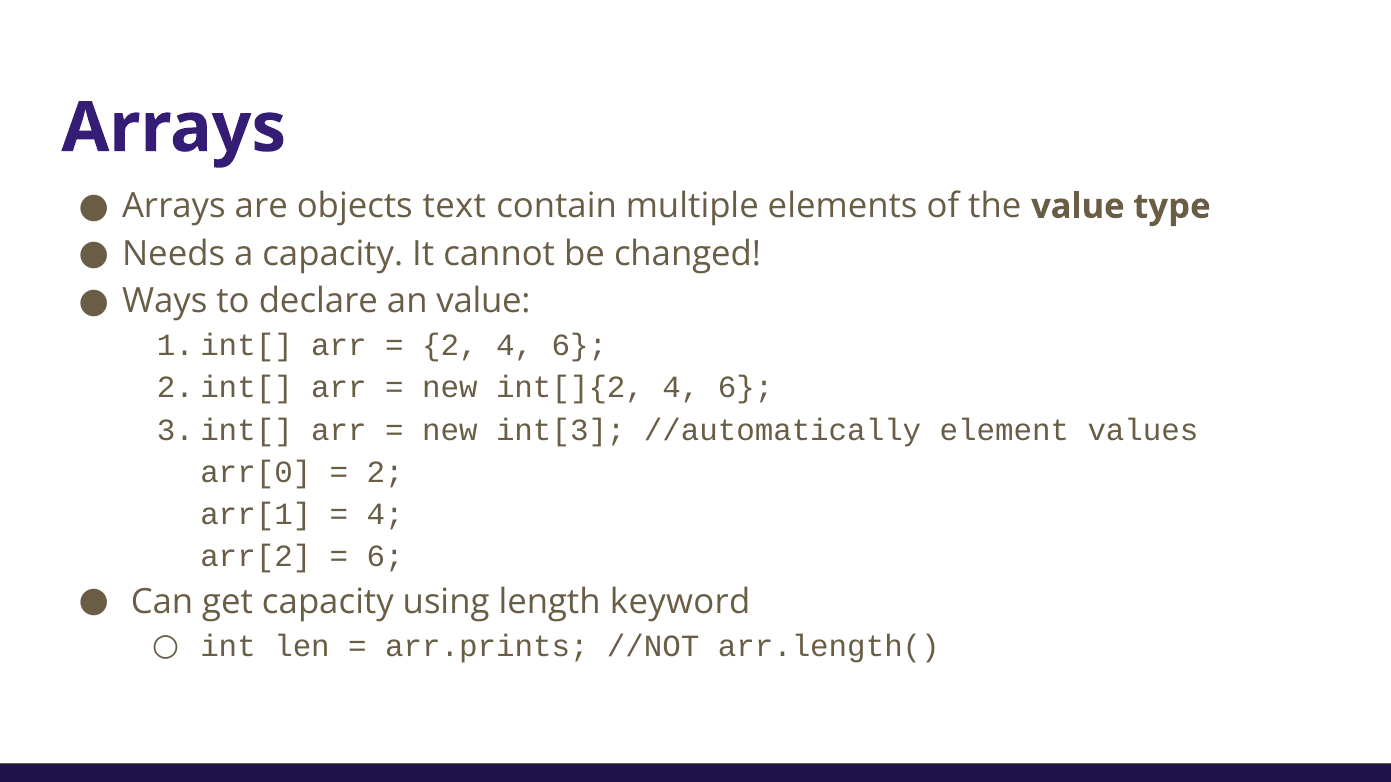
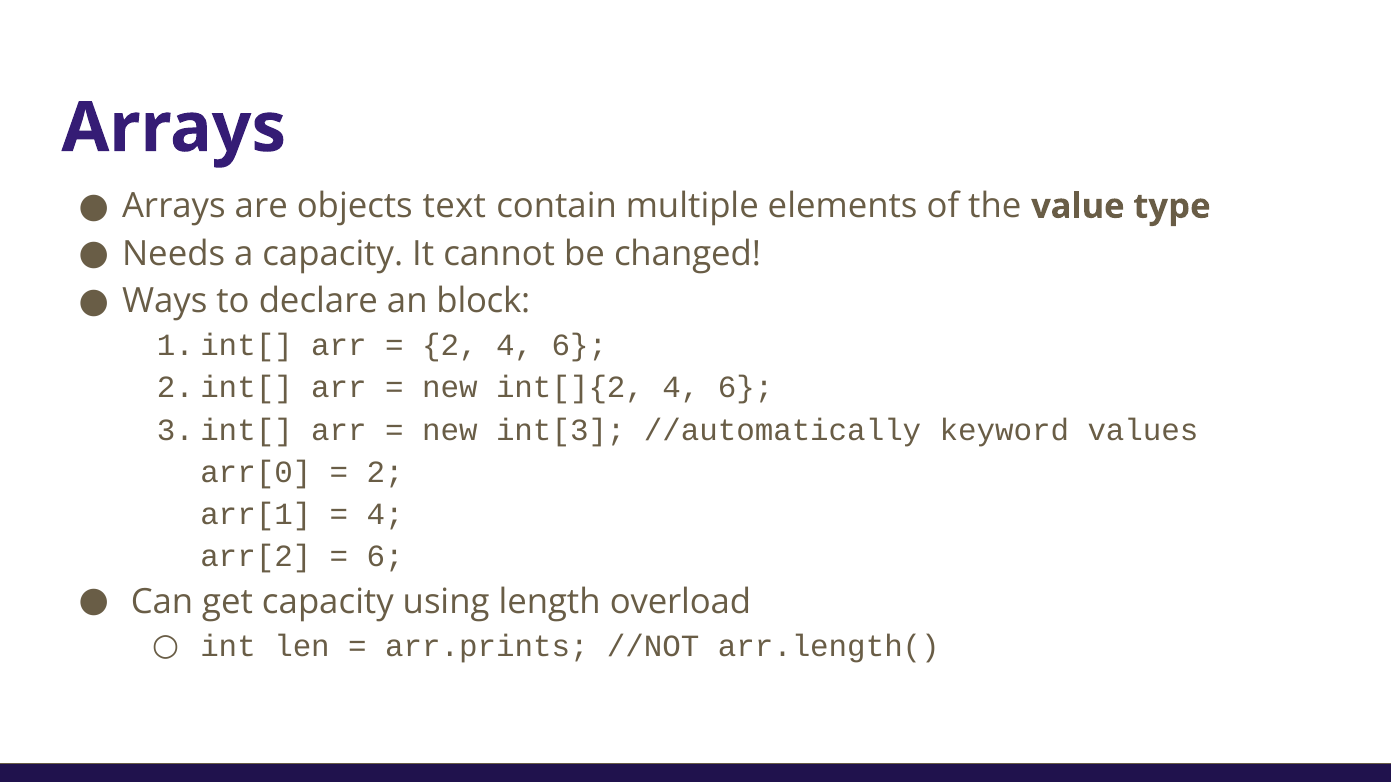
an value: value -> block
element: element -> keyword
keyword: keyword -> overload
